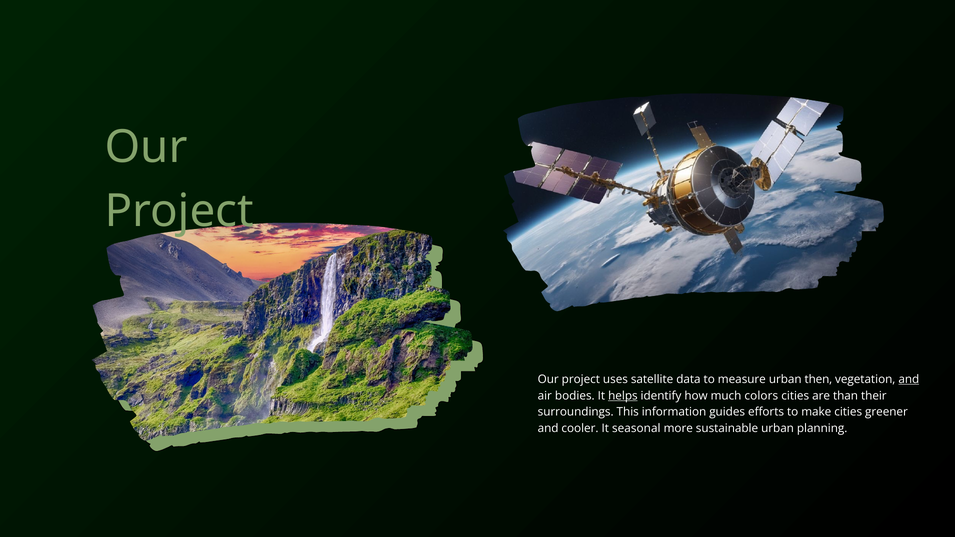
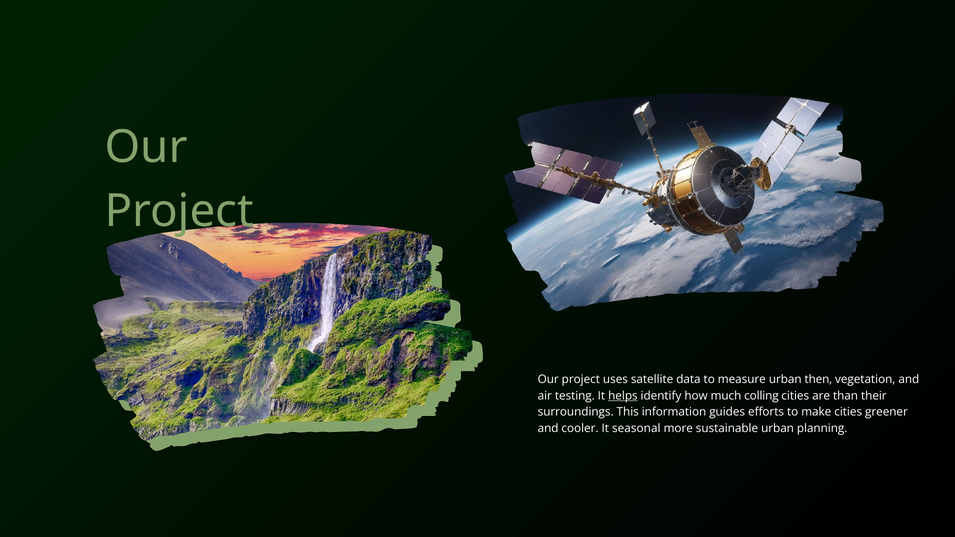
and at (909, 379) underline: present -> none
bodies: bodies -> testing
colors: colors -> colling
